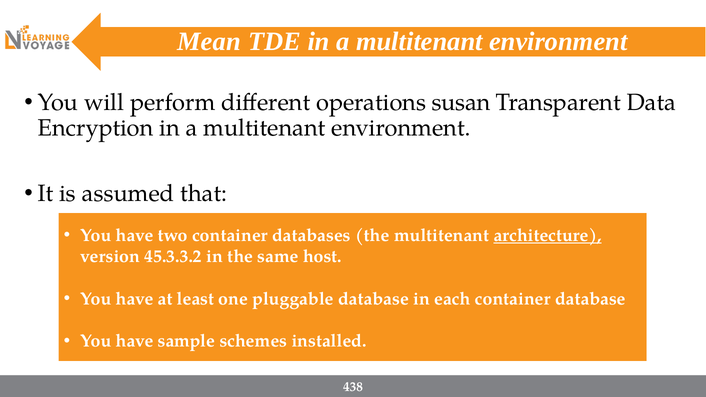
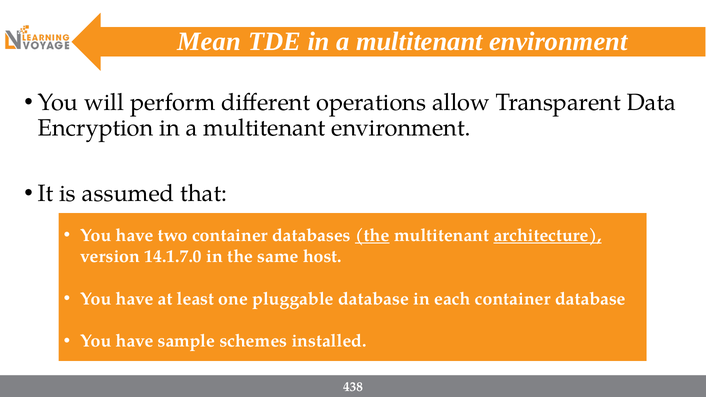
susan: susan -> allow
the at (372, 235) underline: none -> present
45.3.3.2: 45.3.3.2 -> 14.1.7.0
